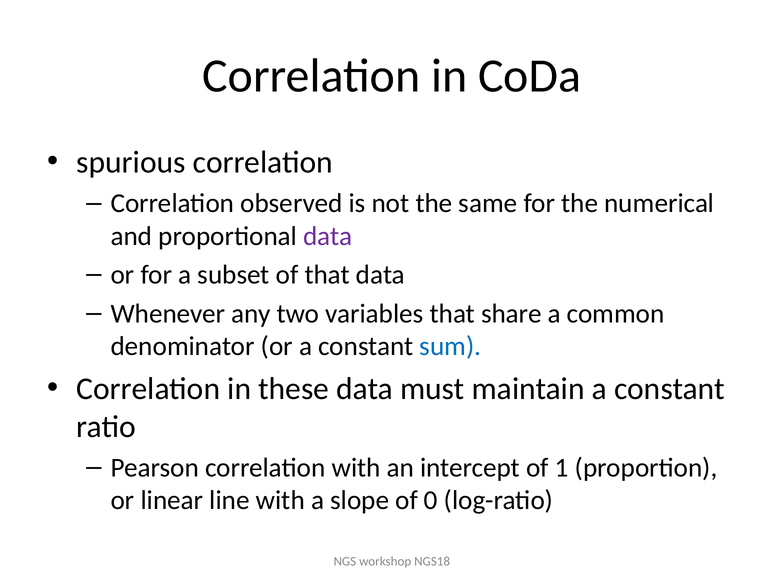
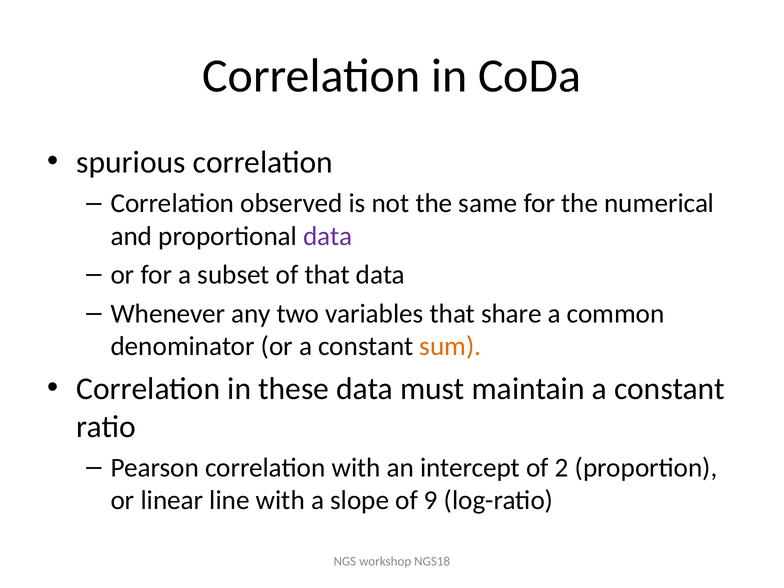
sum colour: blue -> orange
1: 1 -> 2
0: 0 -> 9
